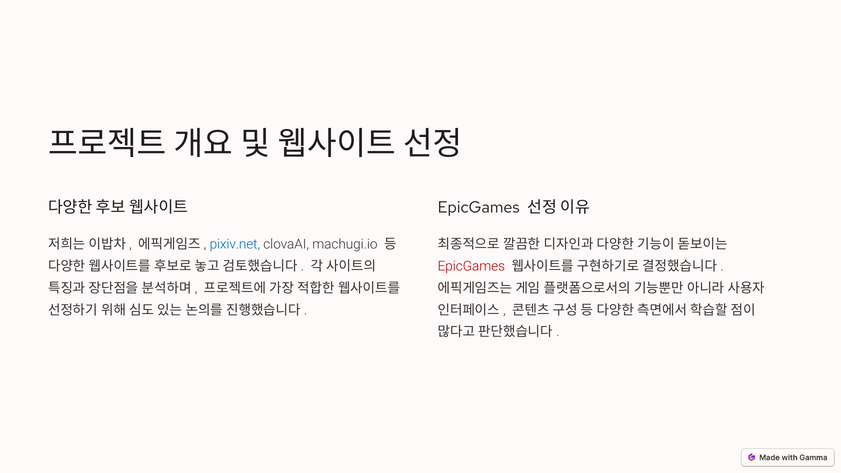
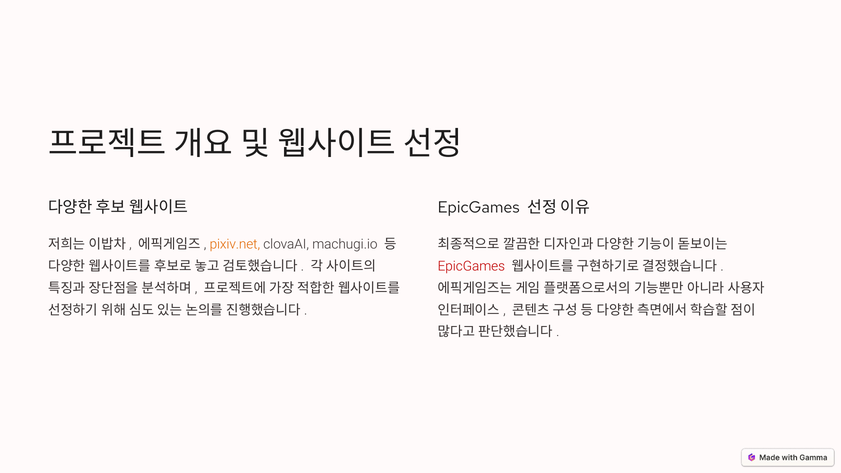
pixiv.net colour: blue -> orange
